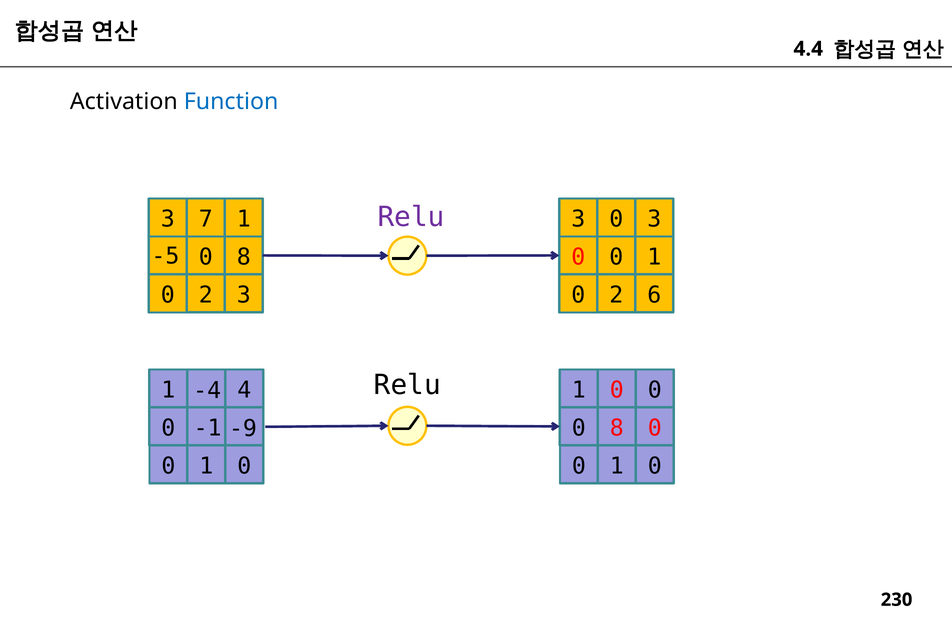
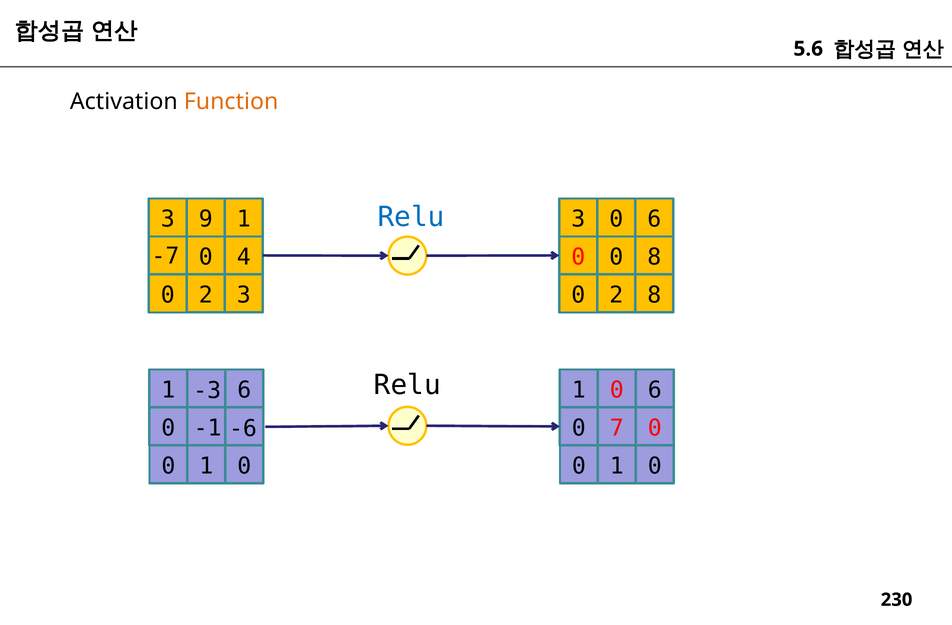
4.4: 4.4 -> 5.6
Function colour: blue -> orange
Relu at (411, 217) colour: purple -> blue
7: 7 -> 9
3 0 3: 3 -> 6
-5: -5 -> -7
8 at (244, 257): 8 -> 4
0 0 1: 1 -> 8
2 6: 6 -> 8
1 4: 4 -> 6
1 0 0: 0 -> 6
-4: -4 -> -3
-9: -9 -> -6
8 at (617, 428): 8 -> 7
